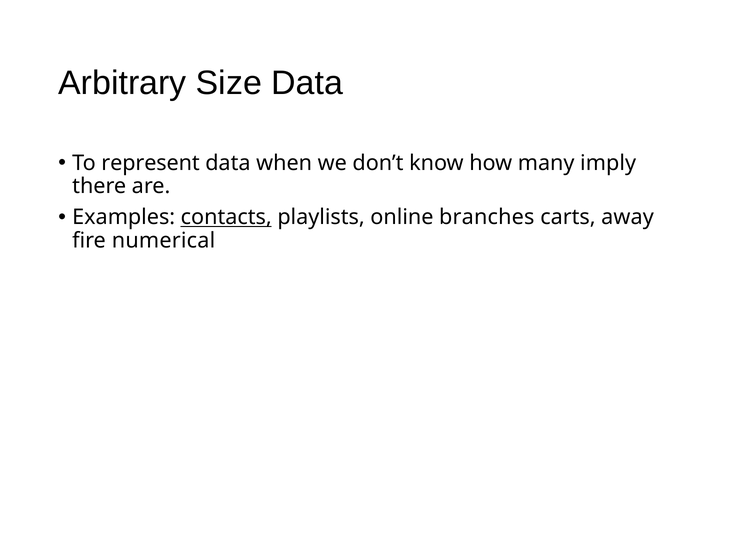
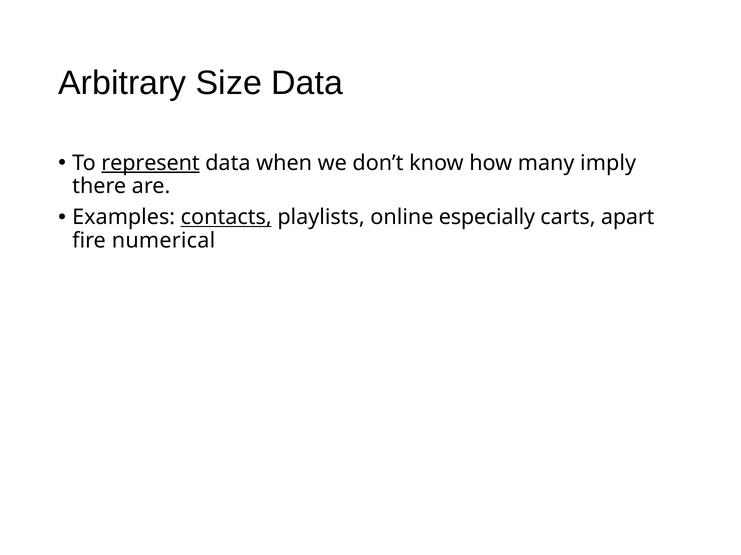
represent underline: none -> present
branches: branches -> especially
away: away -> apart
